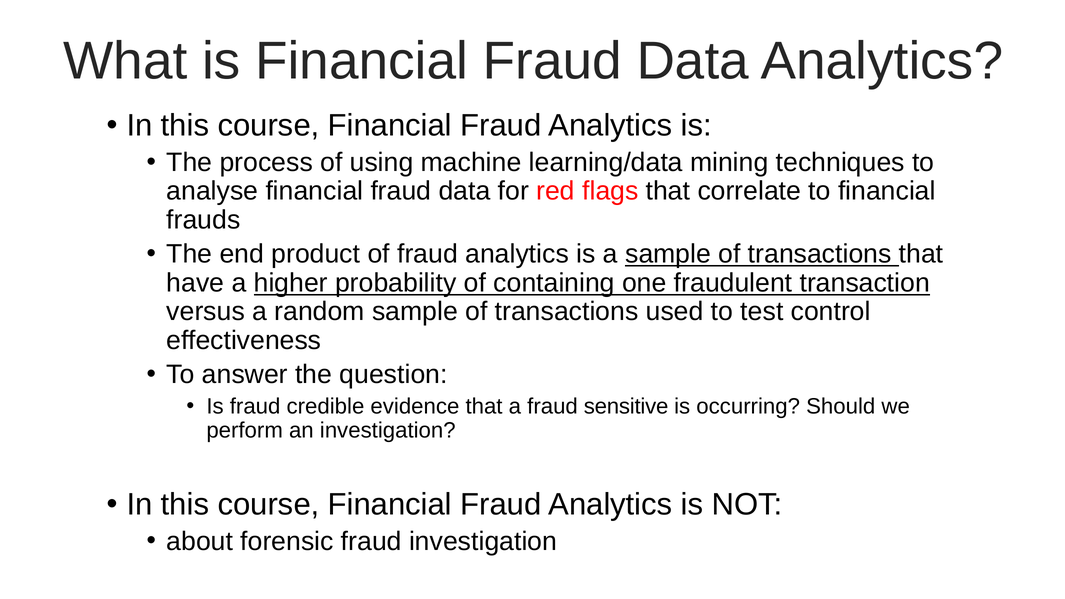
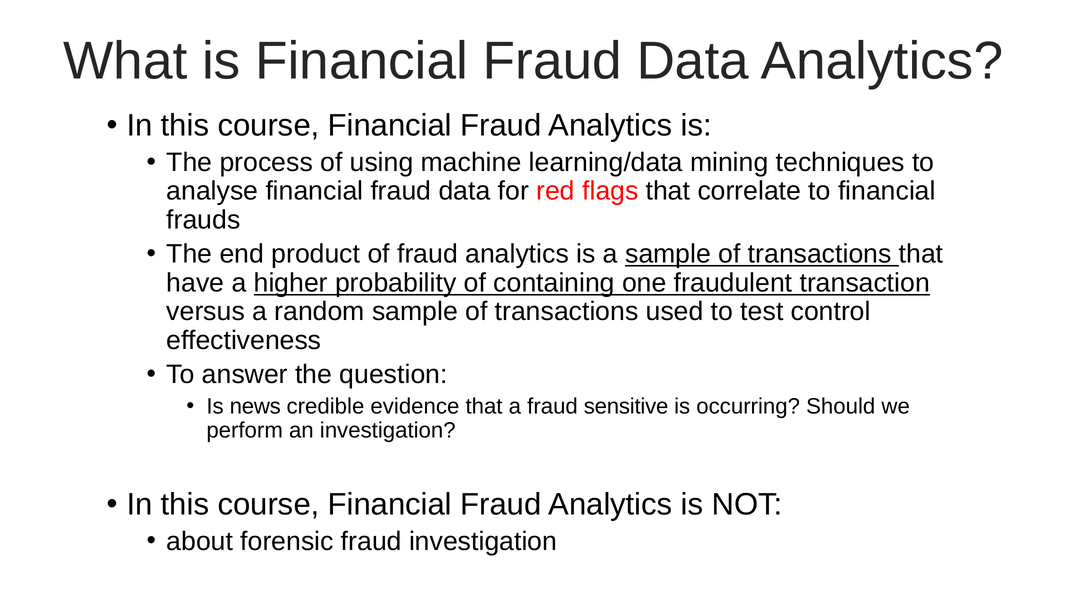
Is fraud: fraud -> news
